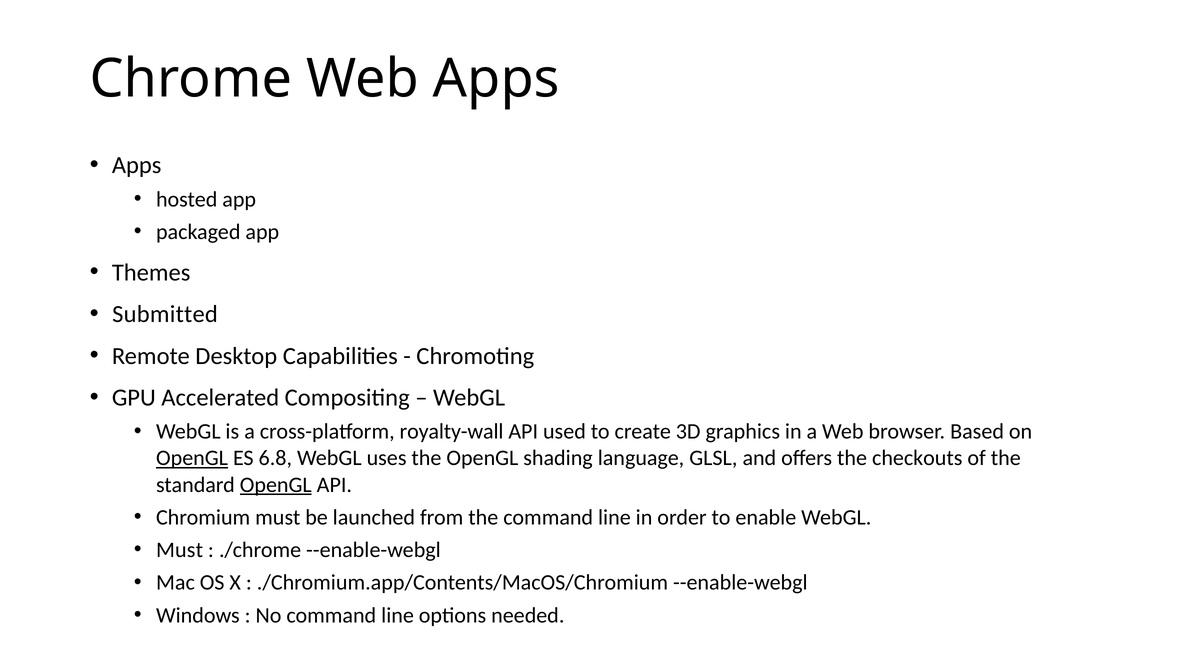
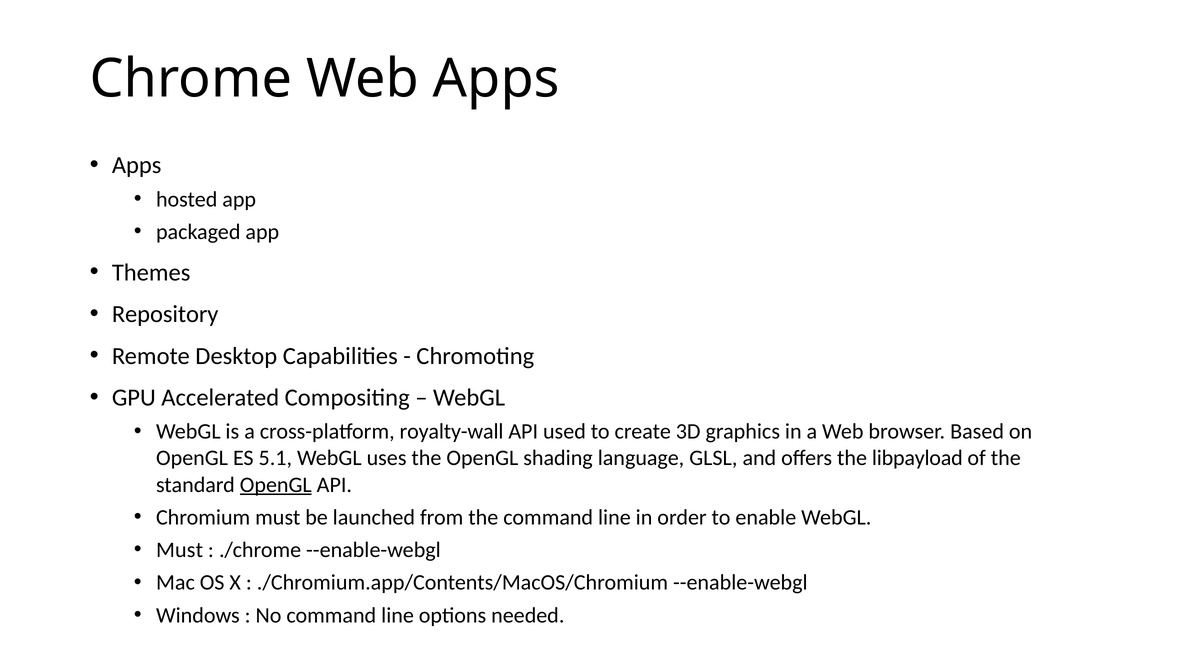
Submitted: Submitted -> Repository
OpenGL at (192, 458) underline: present -> none
6.8: 6.8 -> 5.1
checkouts: checkouts -> libpayload
